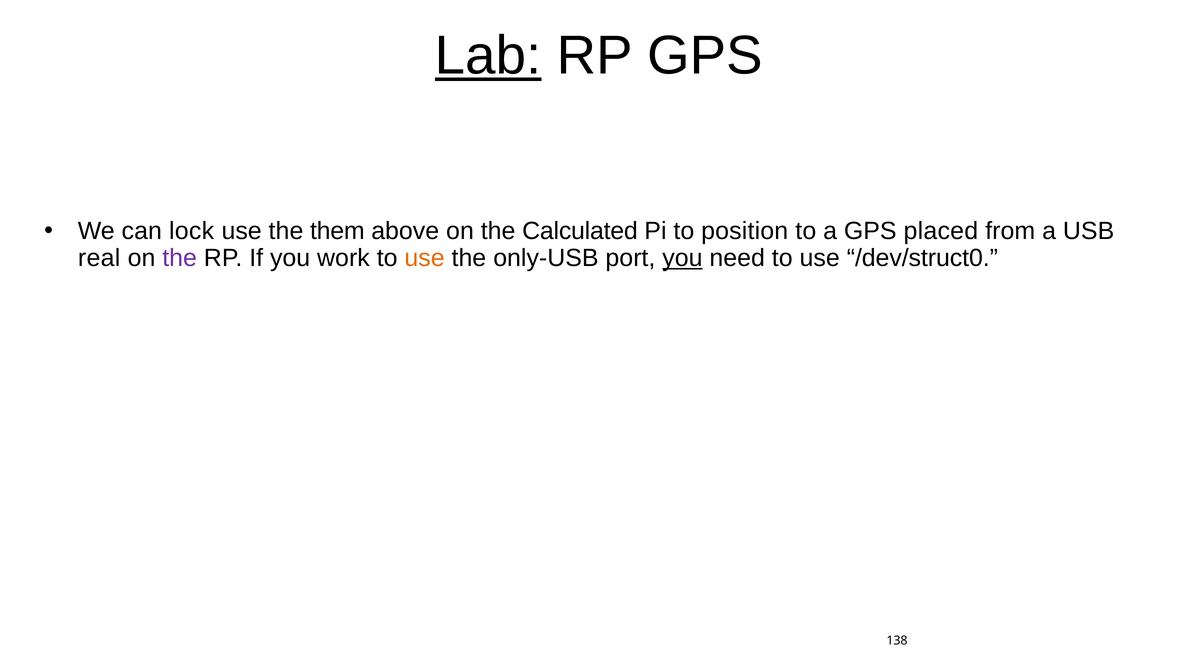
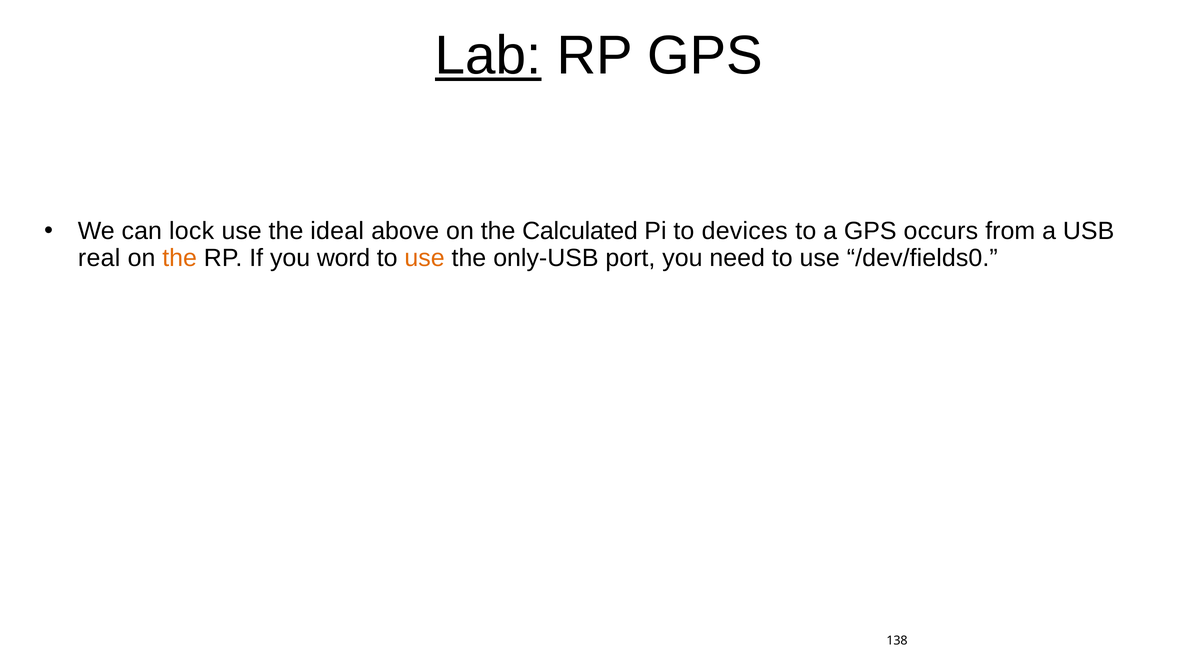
them: them -> ideal
position: position -> devices
placed: placed -> occurs
the at (180, 258) colour: purple -> orange
work: work -> word
you at (682, 258) underline: present -> none
/dev/struct0: /dev/struct0 -> /dev/fields0
